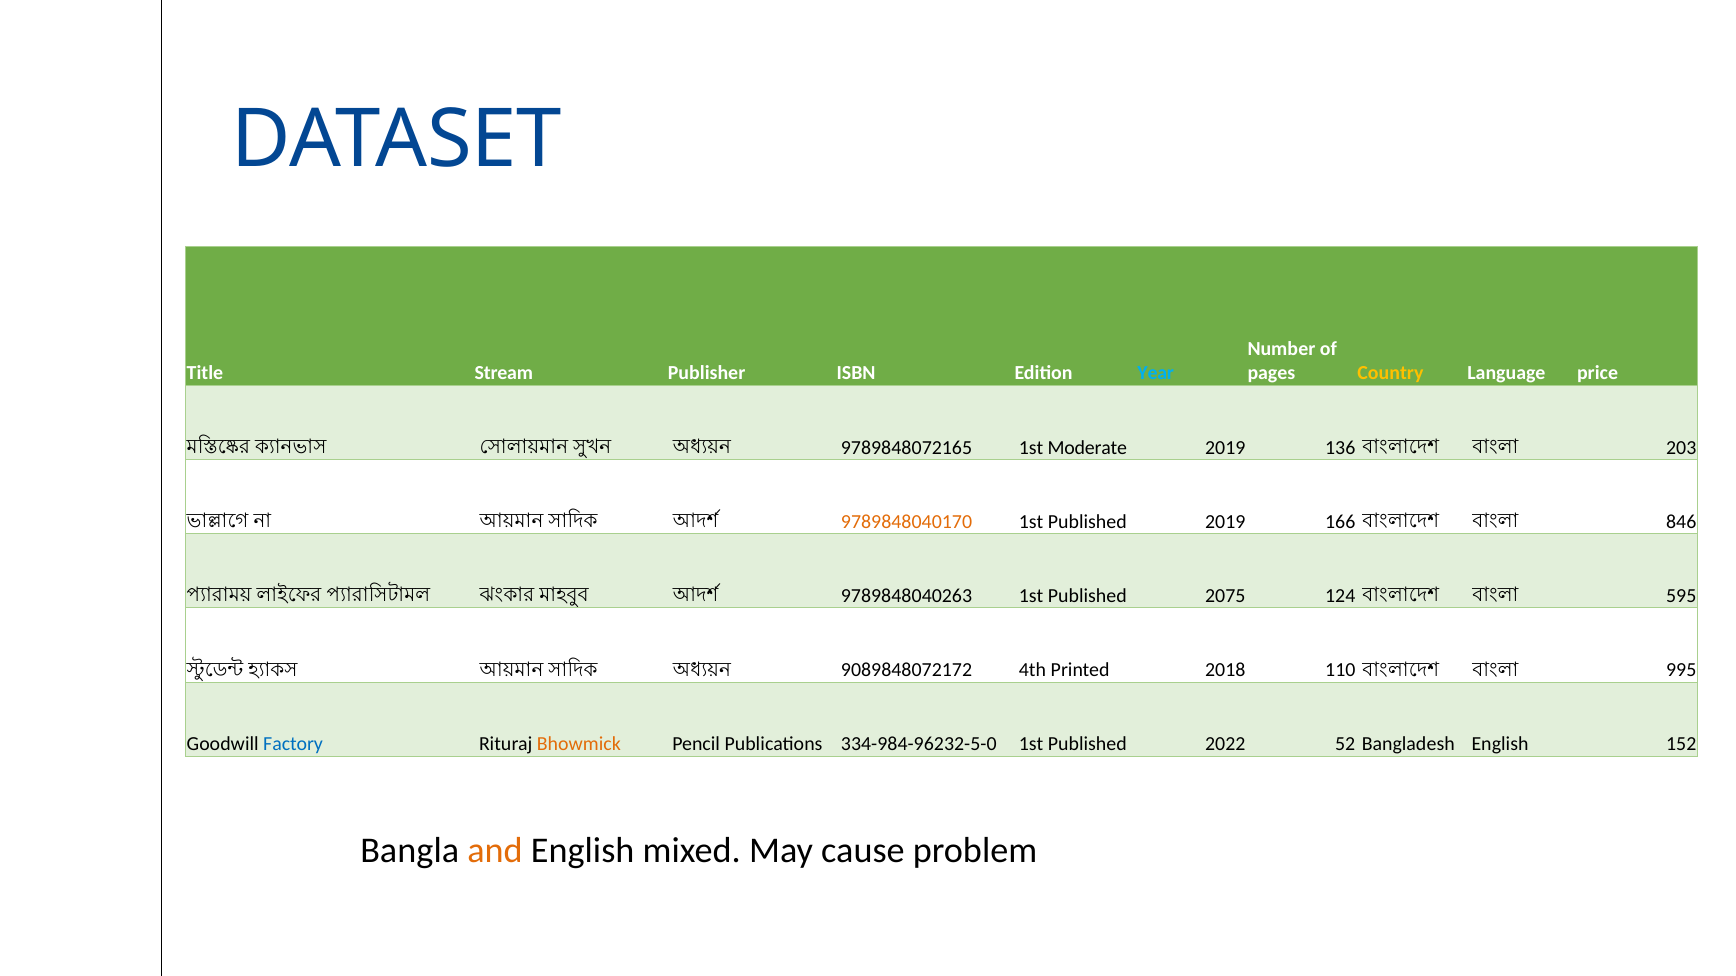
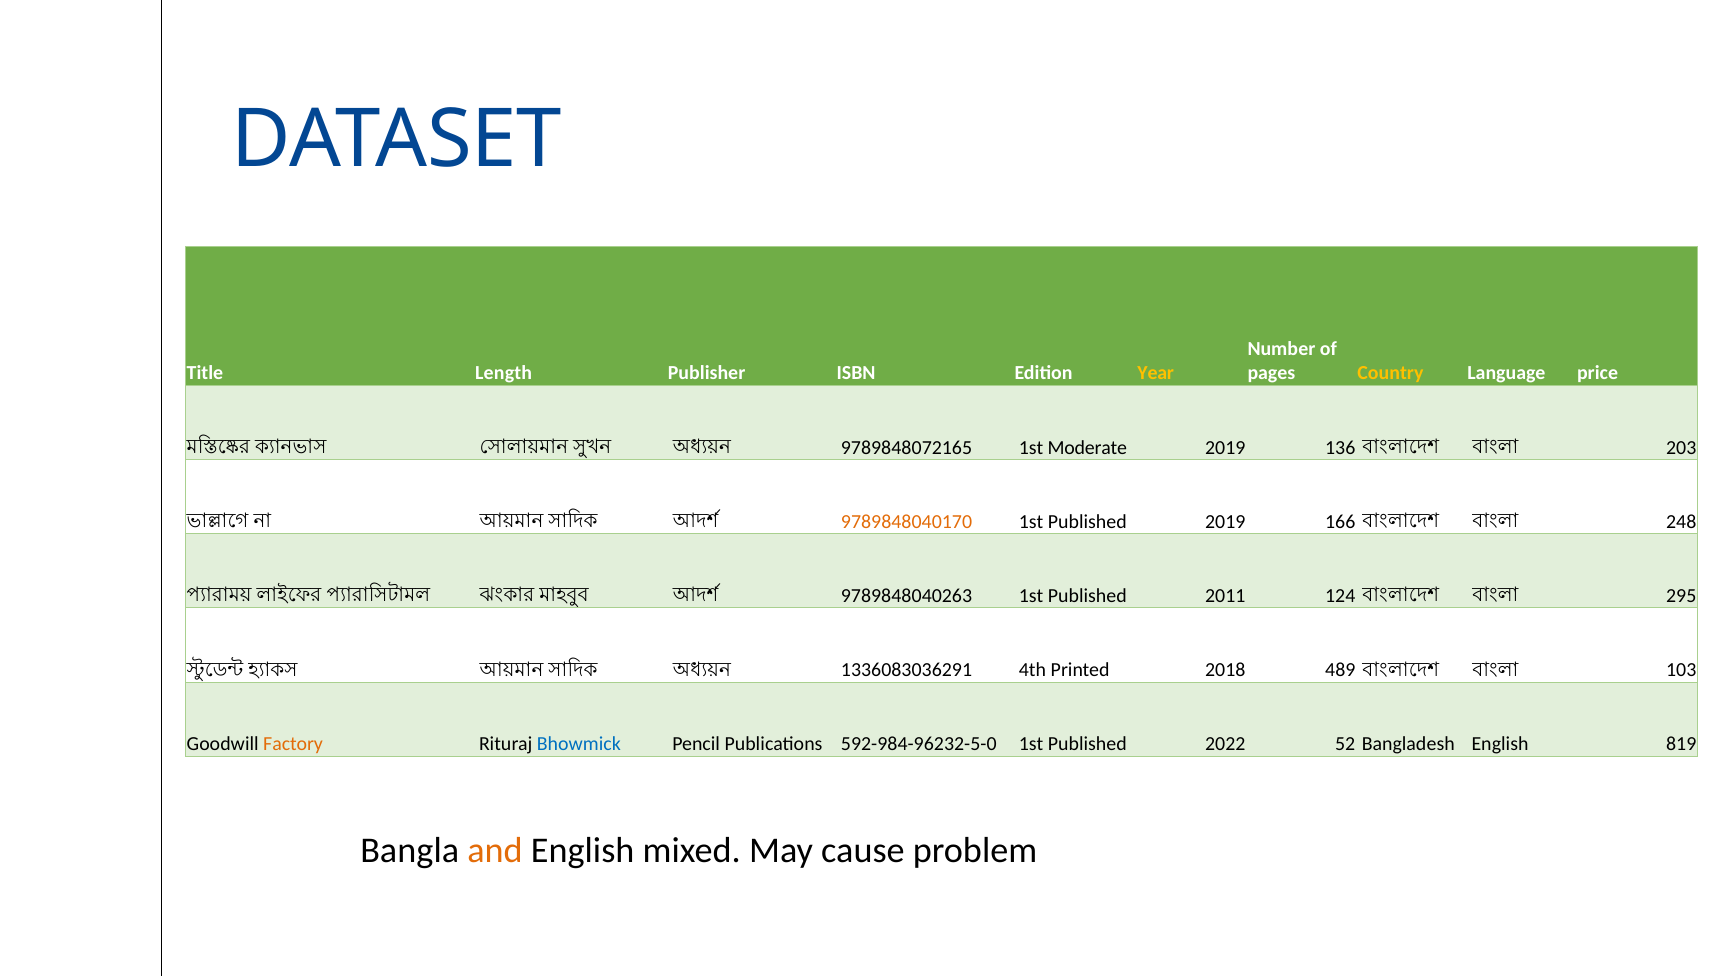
Stream: Stream -> Length
Year colour: light blue -> yellow
846: 846 -> 248
2075: 2075 -> 2011
595: 595 -> 295
9089848072172: 9089848072172 -> 1336083036291
110: 110 -> 489
995: 995 -> 103
Factory colour: blue -> orange
Bhowmick colour: orange -> blue
334-984-96232-5-0: 334-984-96232-5-0 -> 592-984-96232-5-0
152: 152 -> 819
